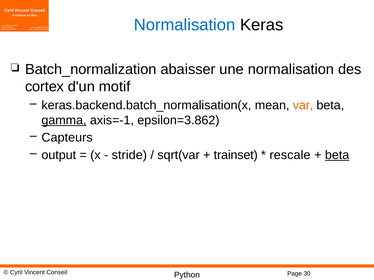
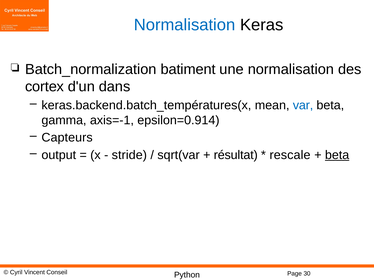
abaisser: abaisser -> batiment
motif: motif -> dans
keras.backend.batch_normalisation(x: keras.backend.batch_normalisation(x -> keras.backend.batch_températures(x
var colour: orange -> blue
gamma underline: present -> none
epsilon=3.862: epsilon=3.862 -> epsilon=0.914
trainset: trainset -> résultat
